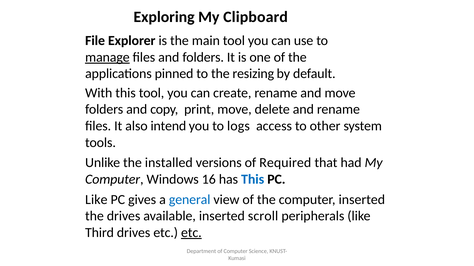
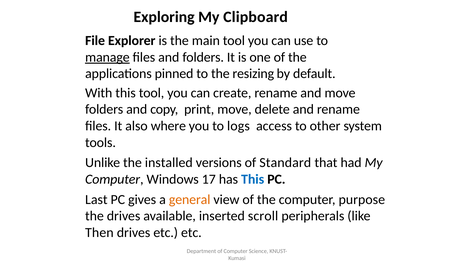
intend: intend -> where
Required: Required -> Standard
16: 16 -> 17
Like at (96, 200): Like -> Last
general colour: blue -> orange
computer inserted: inserted -> purpose
Third: Third -> Then
etc at (191, 233) underline: present -> none
